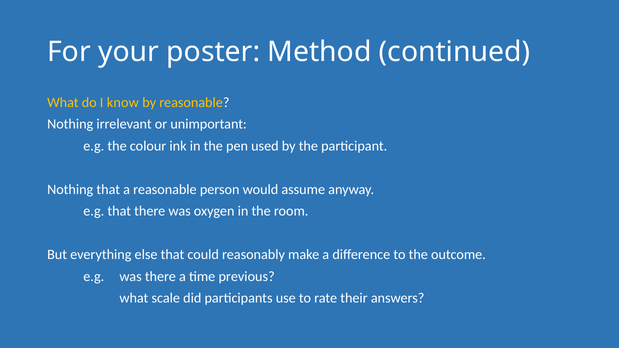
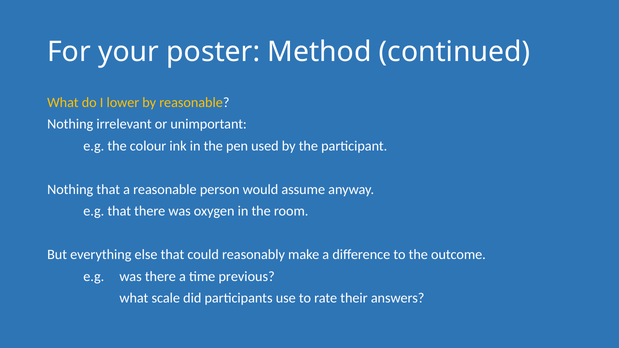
know: know -> lower
